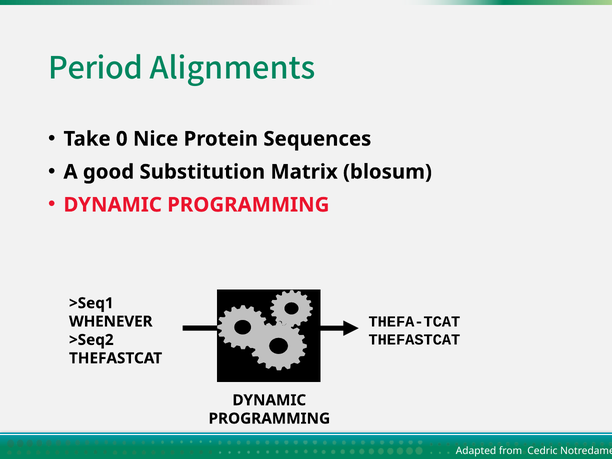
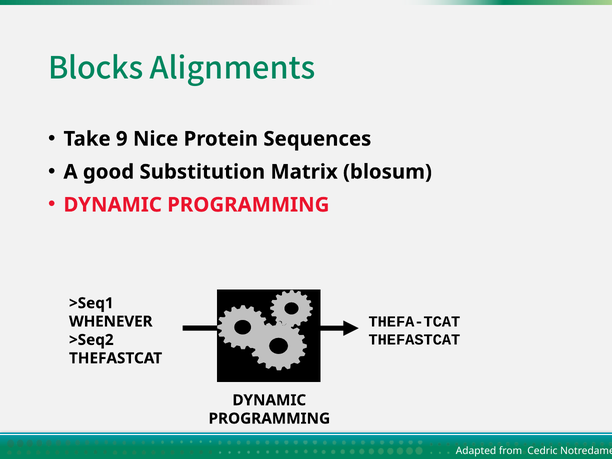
Period: Period -> Blocks
0: 0 -> 9
